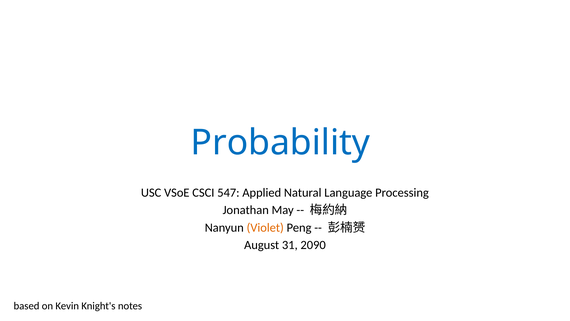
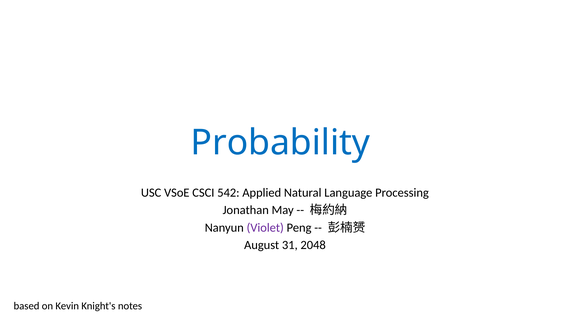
547: 547 -> 542
Violet colour: orange -> purple
2090: 2090 -> 2048
